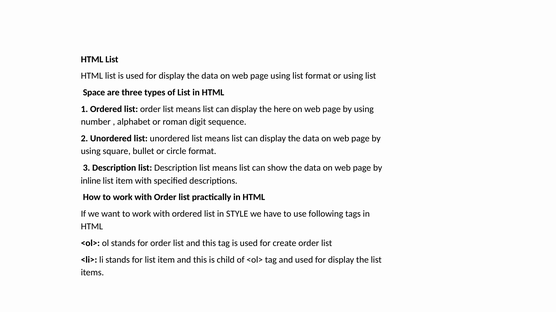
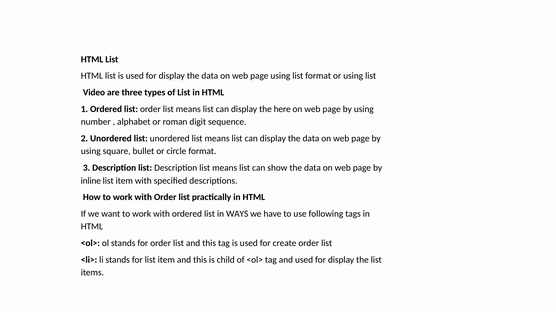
Space: Space -> Video
STYLE: STYLE -> WAYS
